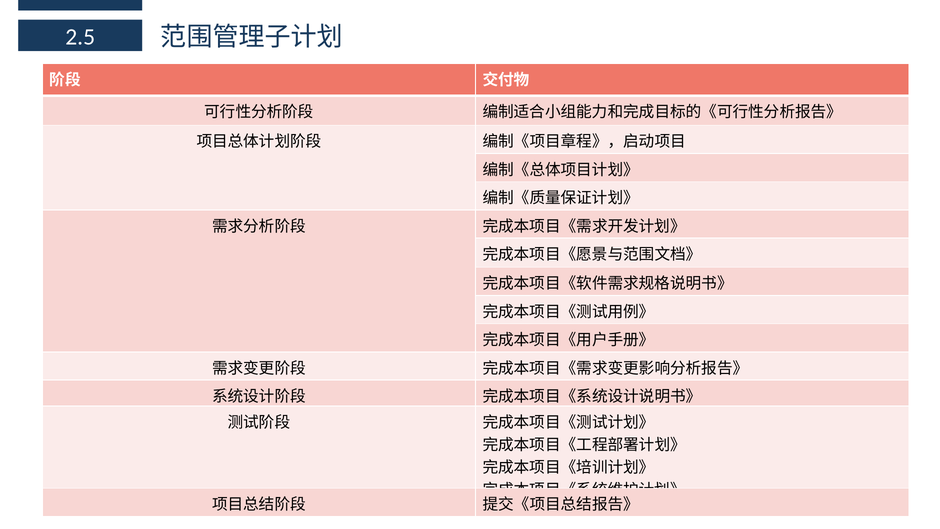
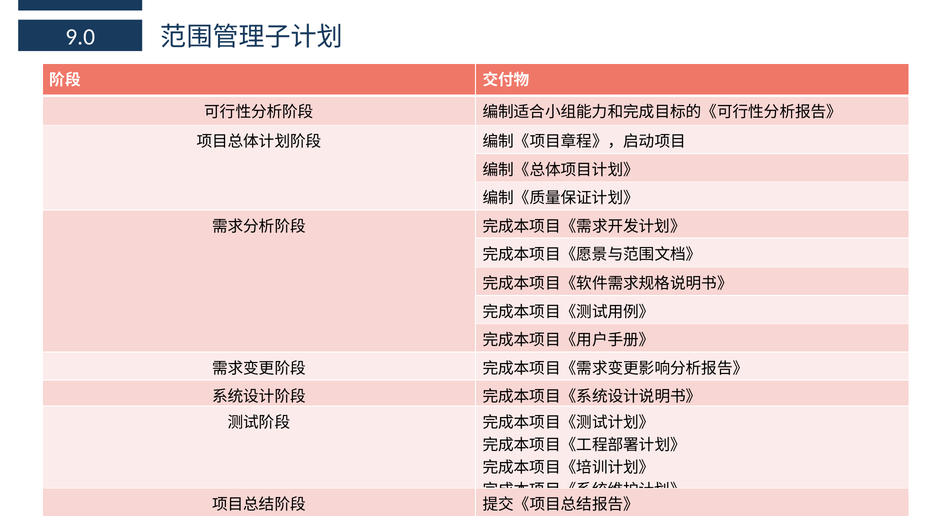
2.5: 2.5 -> 9.0
